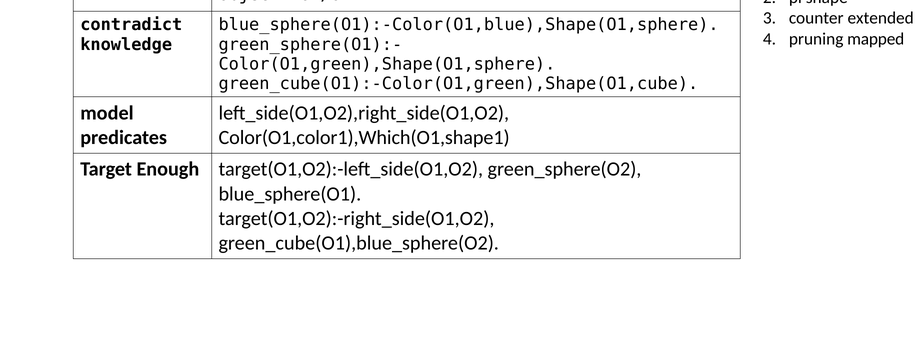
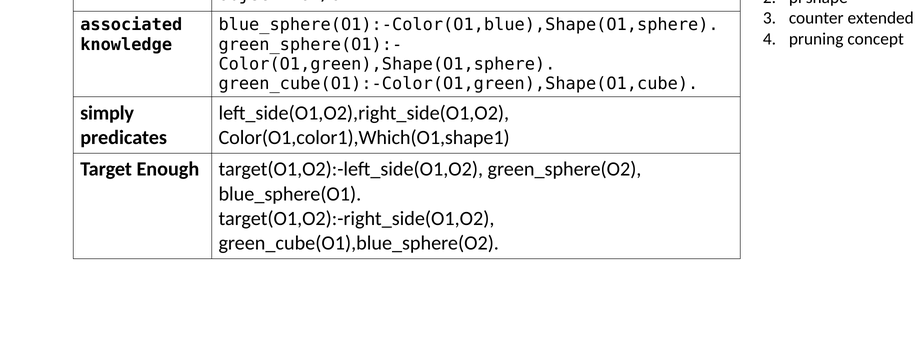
contradict: contradict -> associated
mapped: mapped -> concept
model: model -> simply
